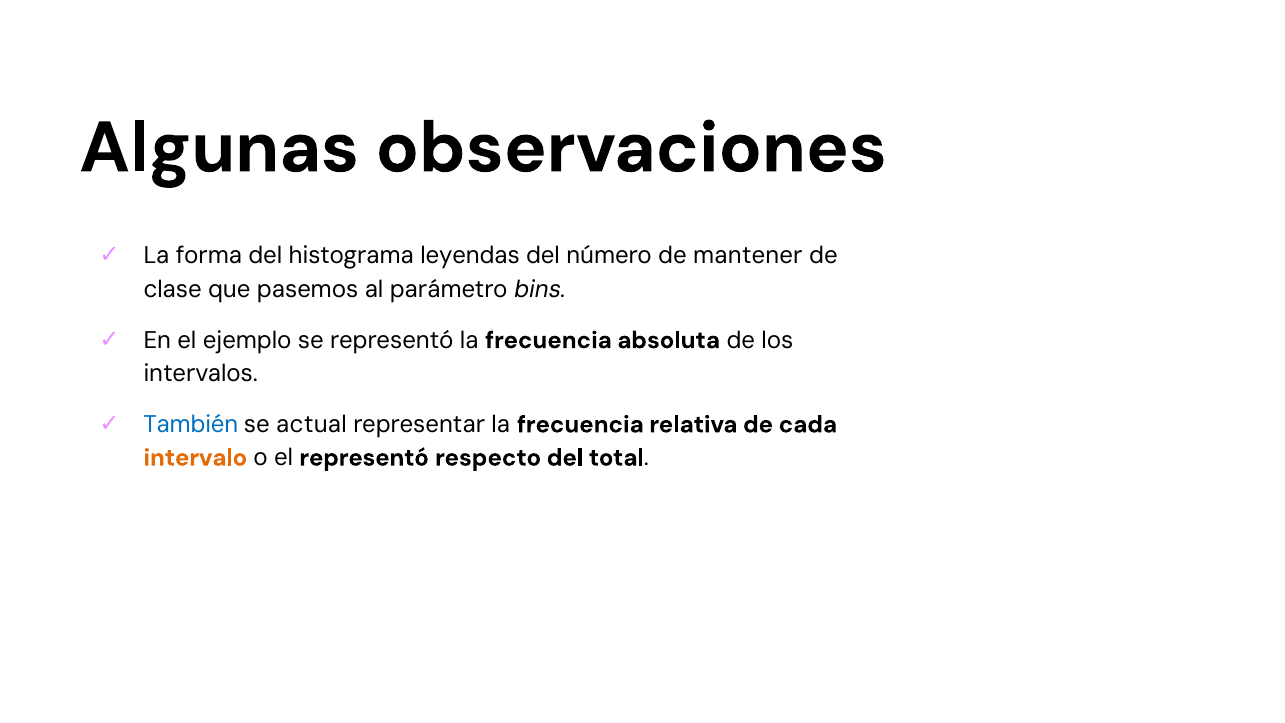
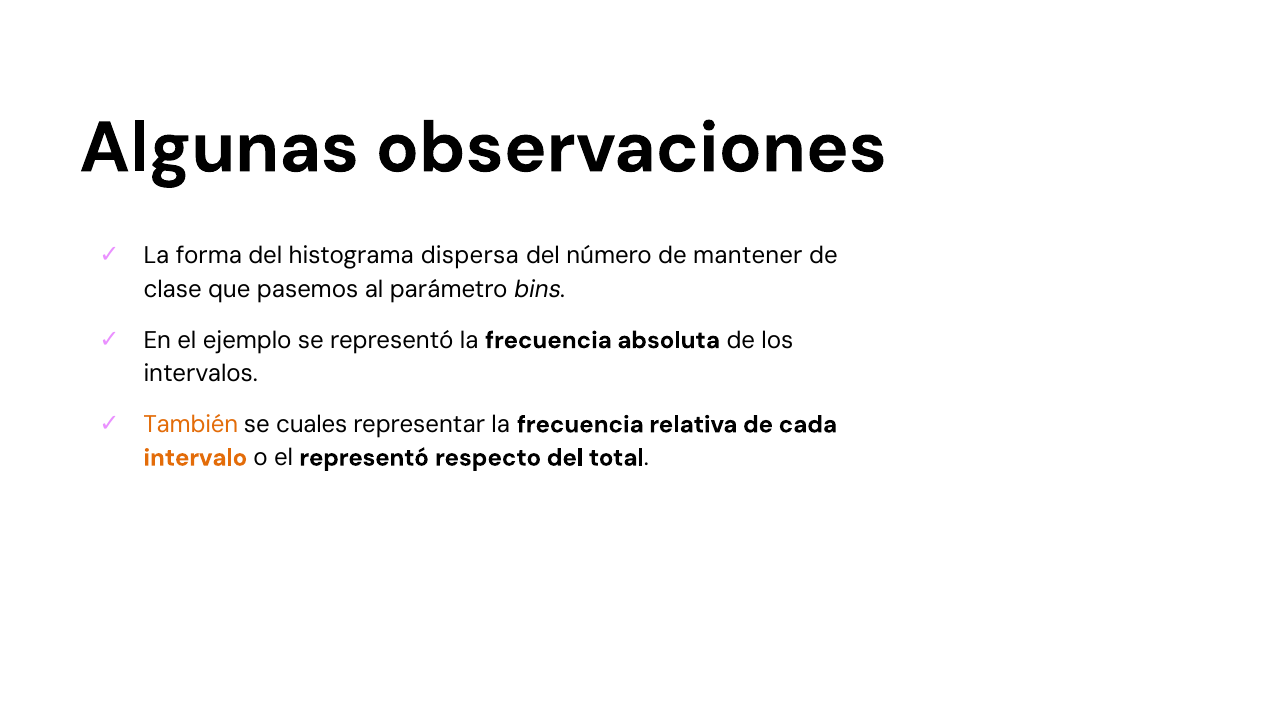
leyendas: leyendas -> dispersa
También colour: blue -> orange
actual: actual -> cuales
